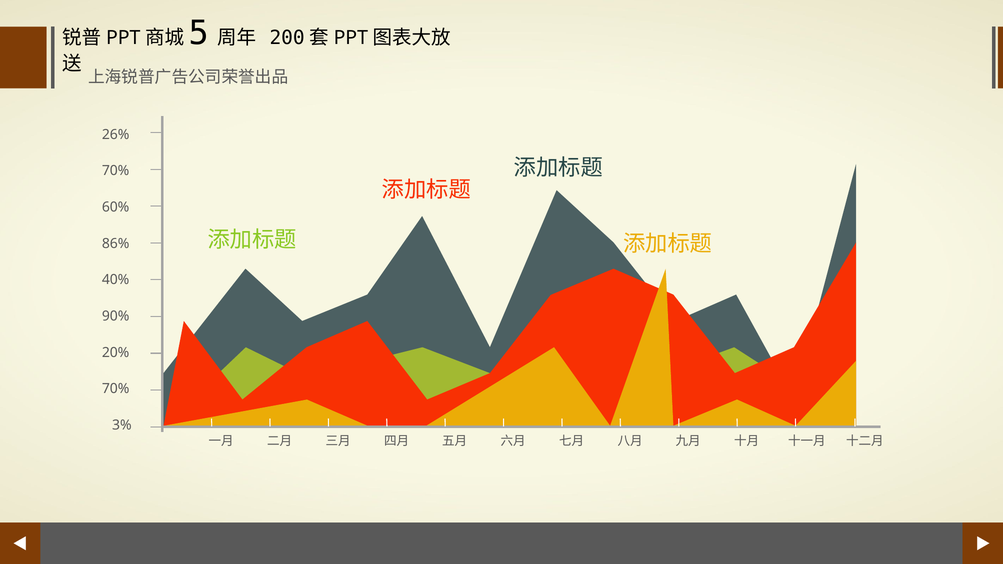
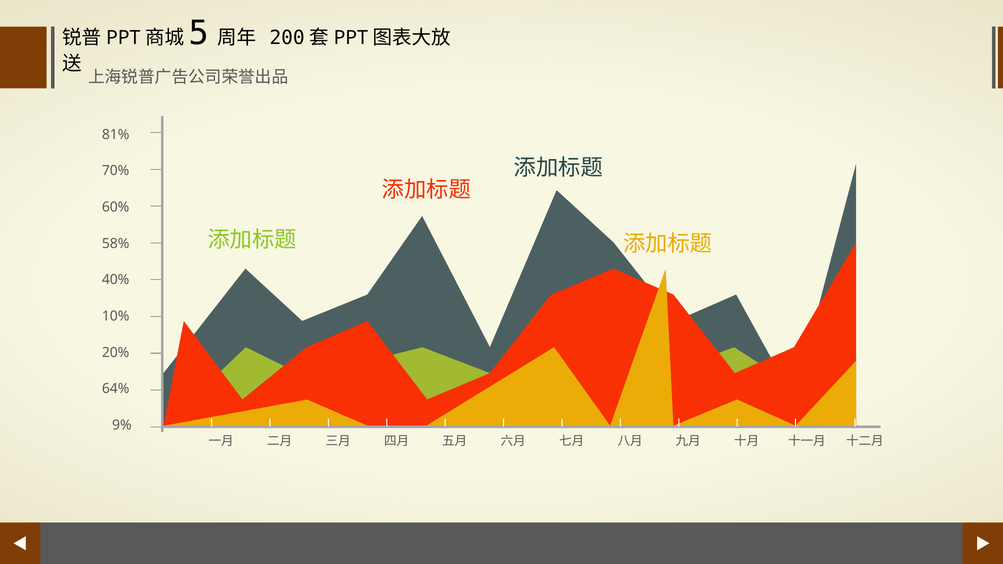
26%: 26% -> 81%
86%: 86% -> 58%
90%: 90% -> 10%
70% at (116, 389): 70% -> 64%
3%: 3% -> 9%
